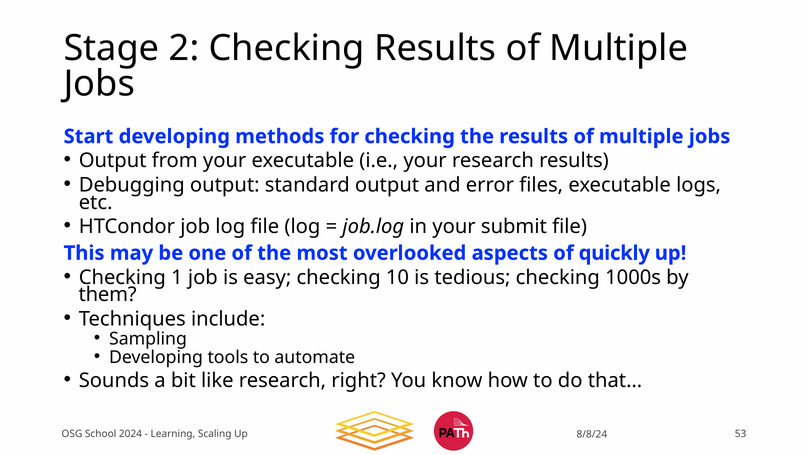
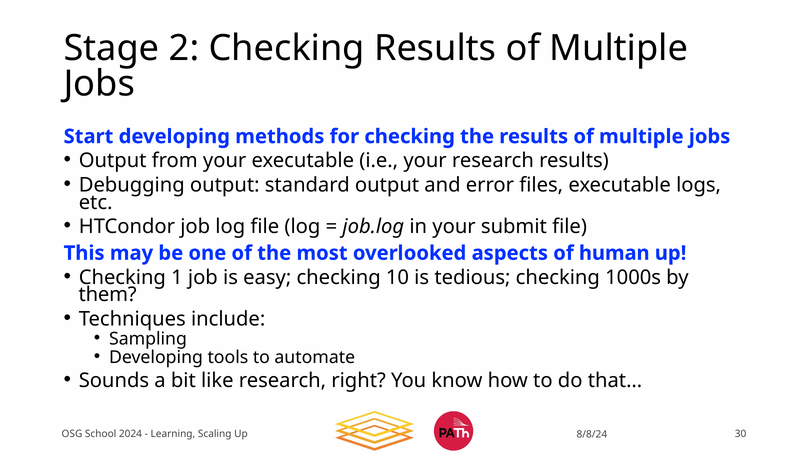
quickly: quickly -> human
53: 53 -> 30
